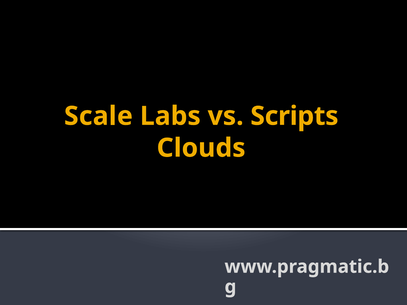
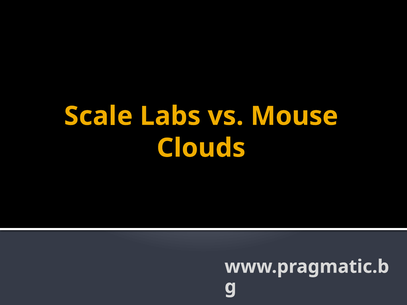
Scripts: Scripts -> Mouse
